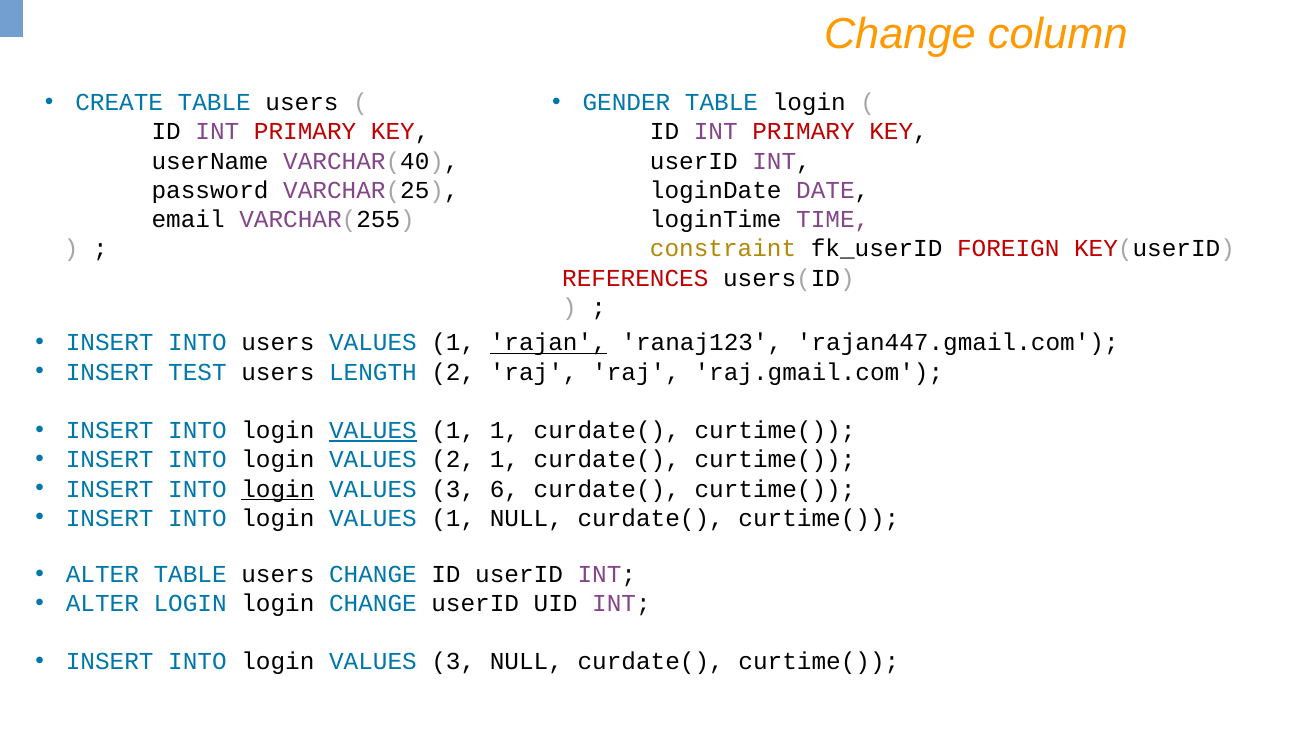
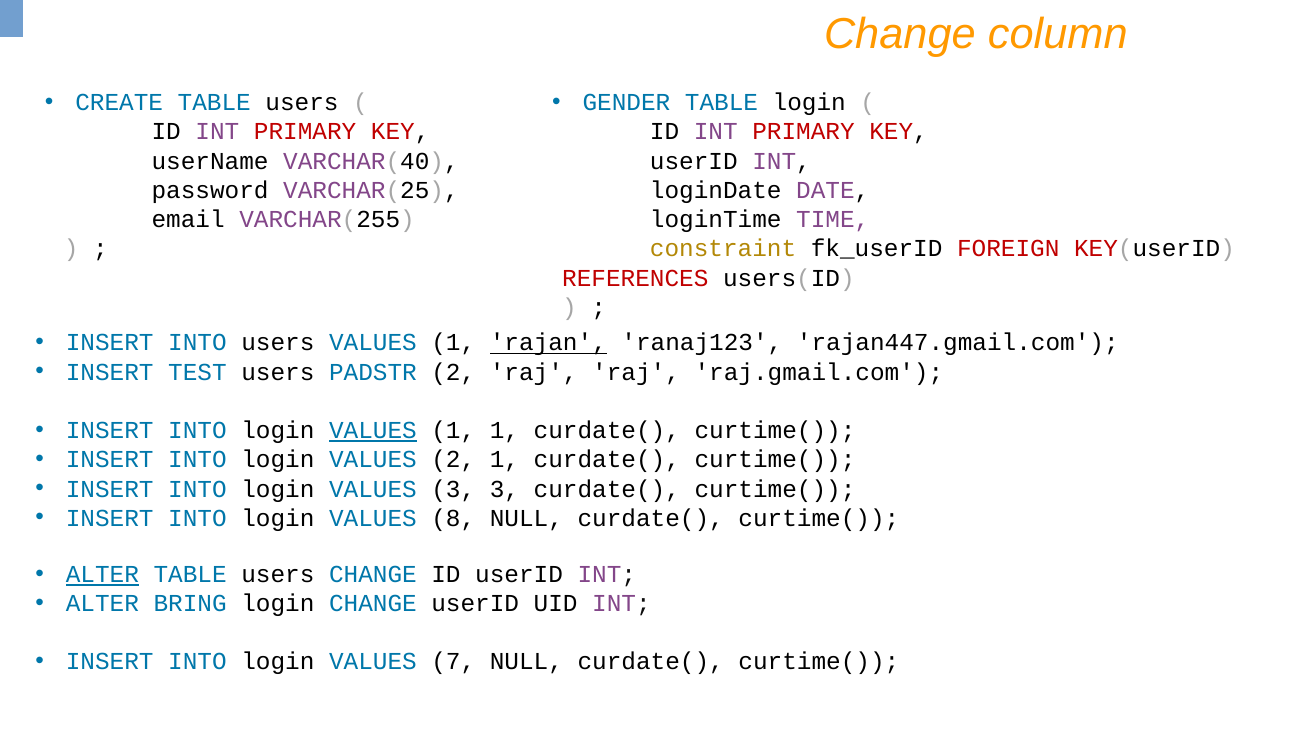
LENGTH: LENGTH -> PADSTR
login at (278, 489) underline: present -> none
3 6: 6 -> 3
1 at (453, 518): 1 -> 8
ALTER at (102, 575) underline: none -> present
ALTER LOGIN: LOGIN -> BRING
3 at (453, 662): 3 -> 7
